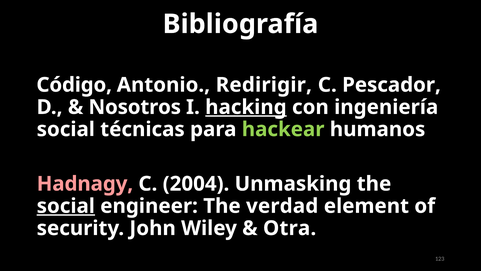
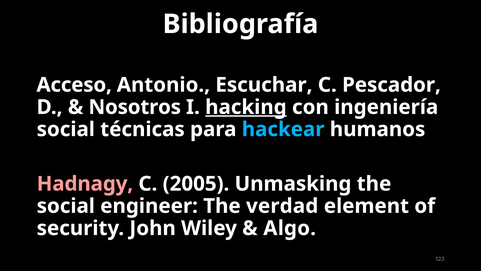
Código: Código -> Acceso
Redirigir: Redirigir -> Escuchar
hackear colour: light green -> light blue
2004: 2004 -> 2005
social at (66, 206) underline: present -> none
Otra: Otra -> Algo
